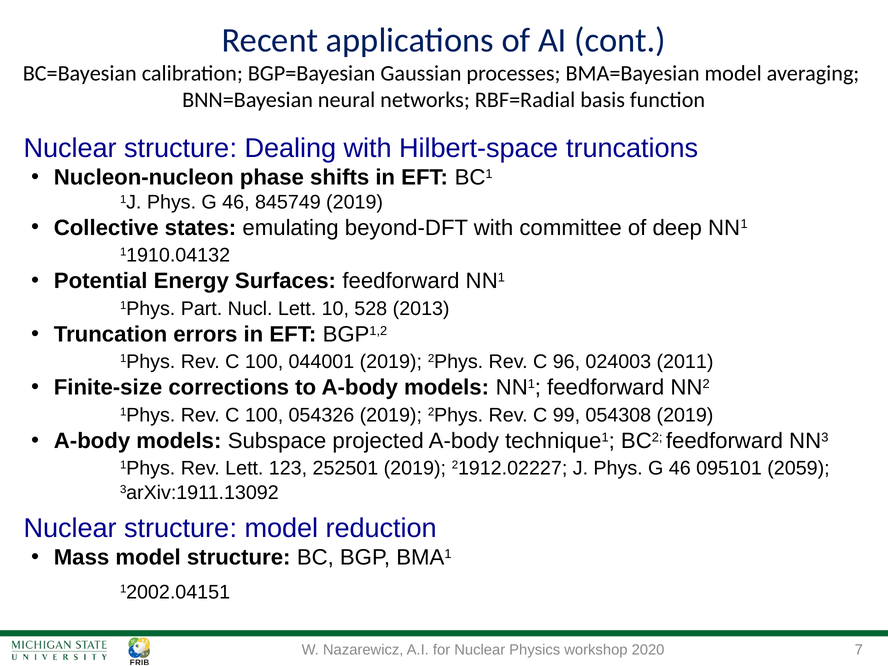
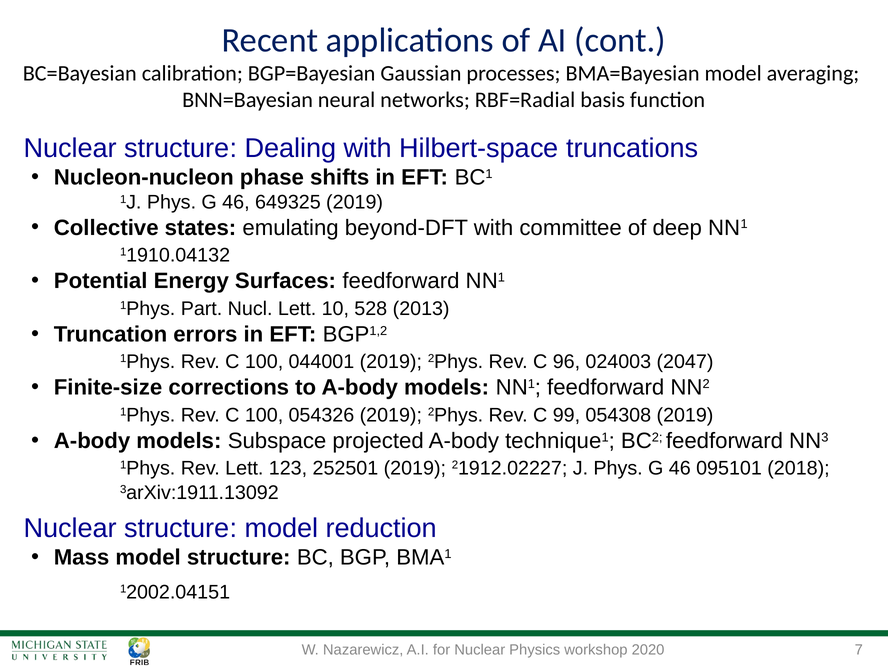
845749: 845749 -> 649325
2011: 2011 -> 2047
2059: 2059 -> 2018
